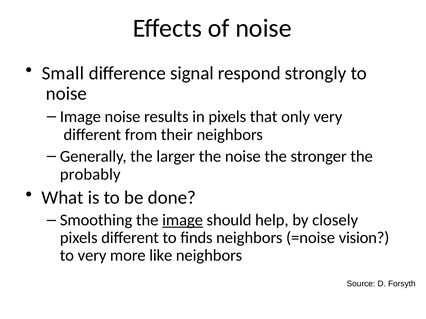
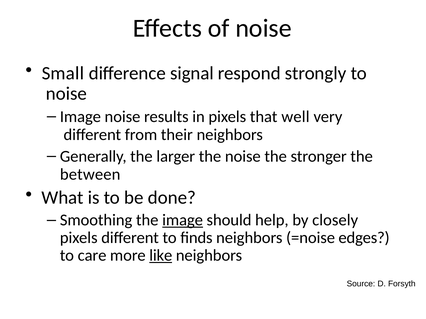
only: only -> well
probably: probably -> between
vision: vision -> edges
to very: very -> care
like underline: none -> present
